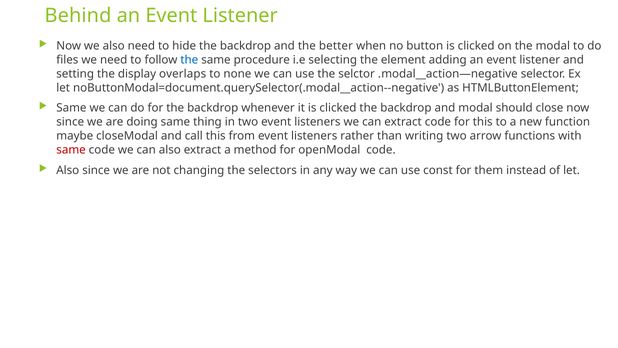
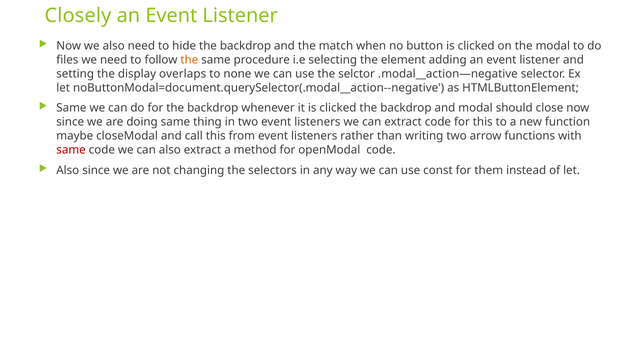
Behind: Behind -> Closely
better: better -> match
the at (189, 60) colour: blue -> orange
